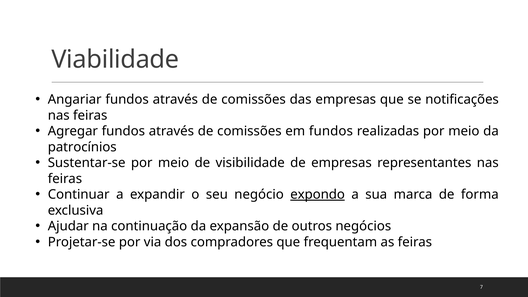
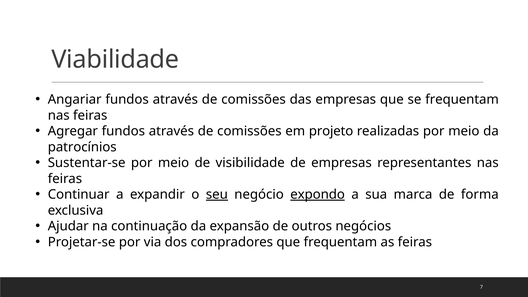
se notificações: notificações -> frequentam
em fundos: fundos -> projeto
seu underline: none -> present
